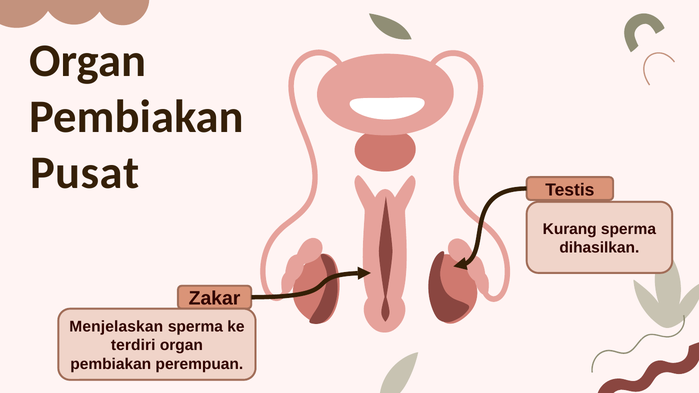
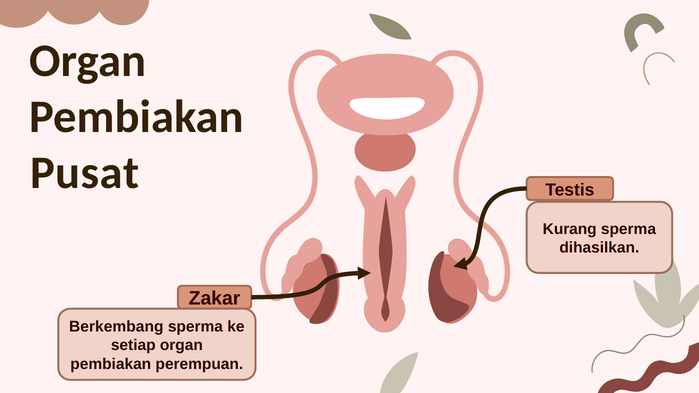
Menjelaskan: Menjelaskan -> Berkembang
terdiri: terdiri -> setiap
